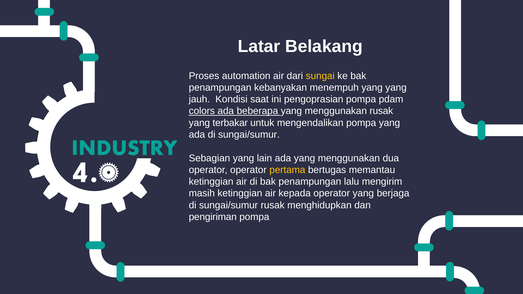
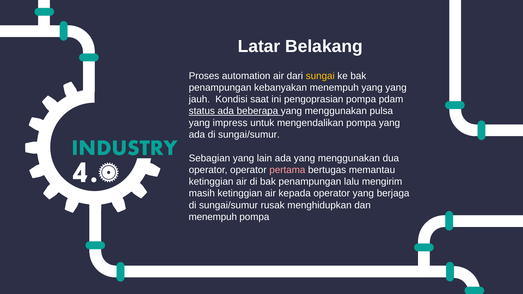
colors: colors -> status
menggunakan rusak: rusak -> pulsa
terbakar: terbakar -> impress
pertama colour: yellow -> pink
pengiriman at (213, 217): pengiriman -> menempuh
